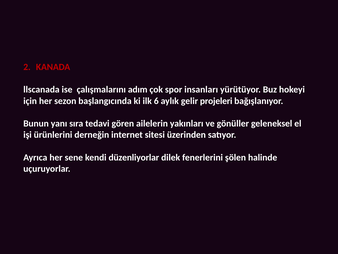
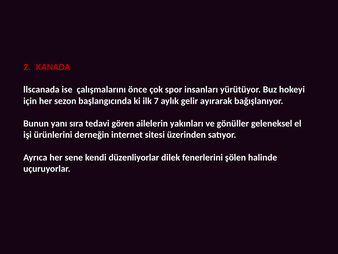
adım: adım -> önce
6: 6 -> 7
projeleri: projeleri -> ayırarak
